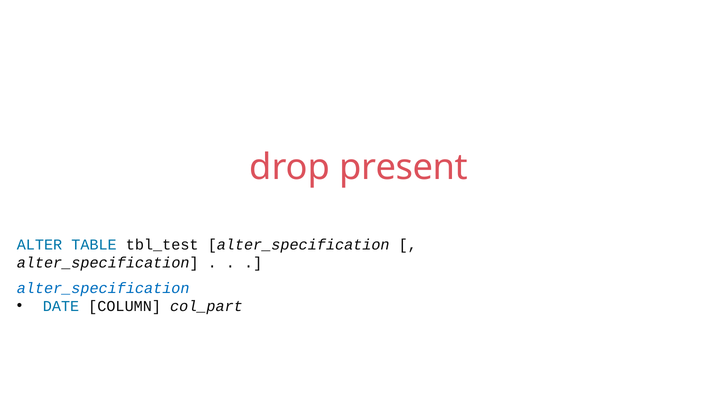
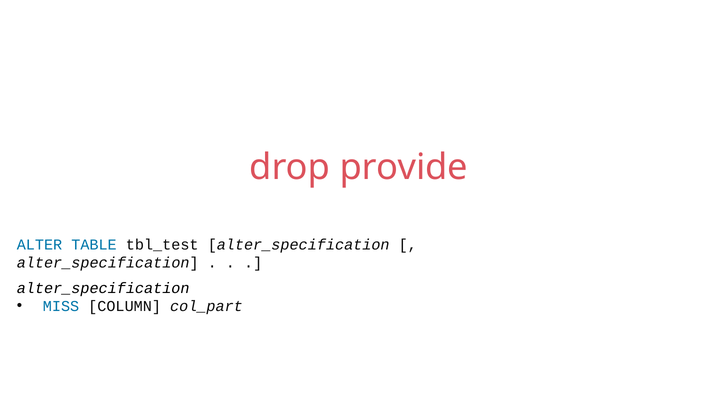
present: present -> provide
alter_specification at (103, 288) colour: blue -> black
DATE: DATE -> MISS
